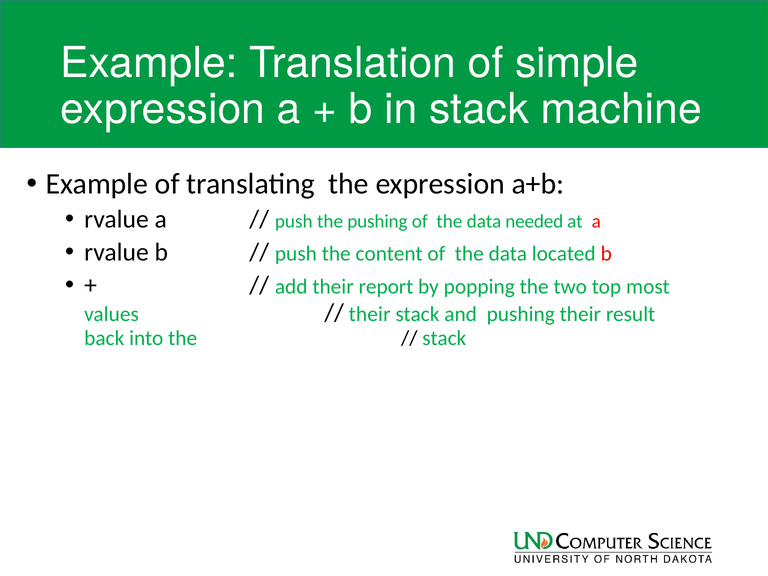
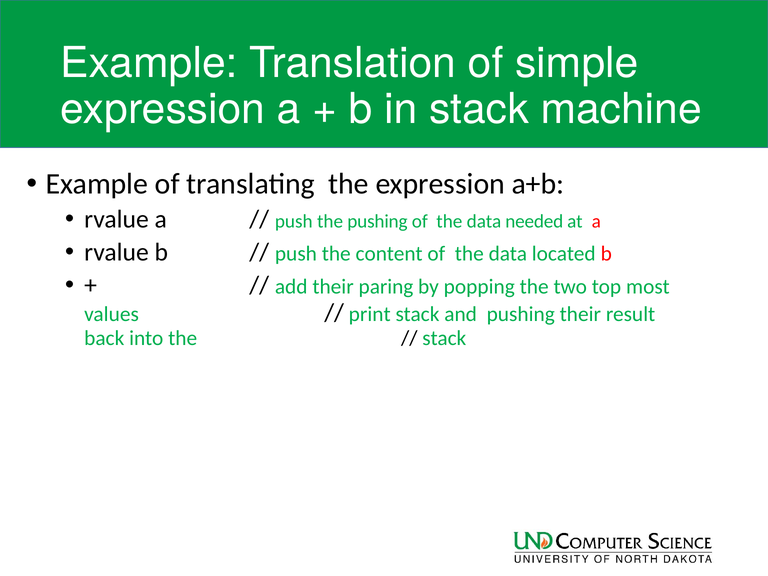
report: report -> paring
their at (370, 314): their -> print
